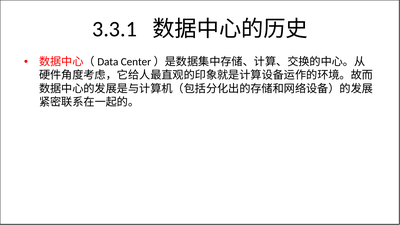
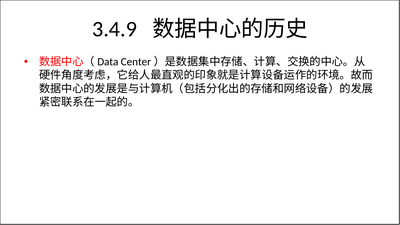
3.3.1: 3.3.1 -> 3.4.9
